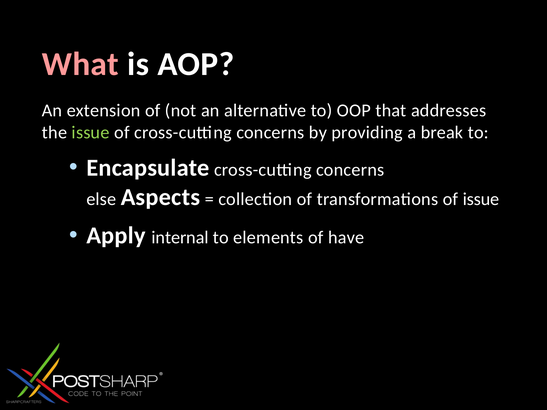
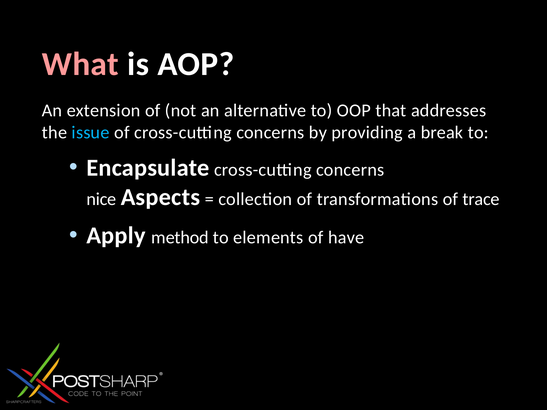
issue at (91, 133) colour: light green -> light blue
else: else -> nice
of issue: issue -> trace
internal: internal -> method
